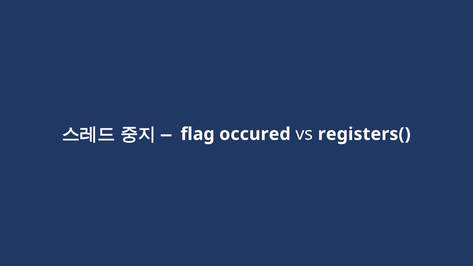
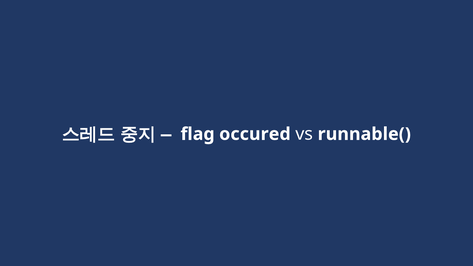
registers(: registers( -> runnable(
